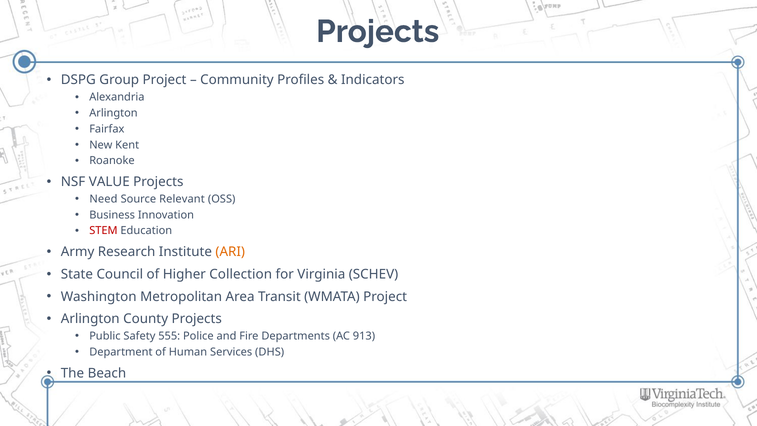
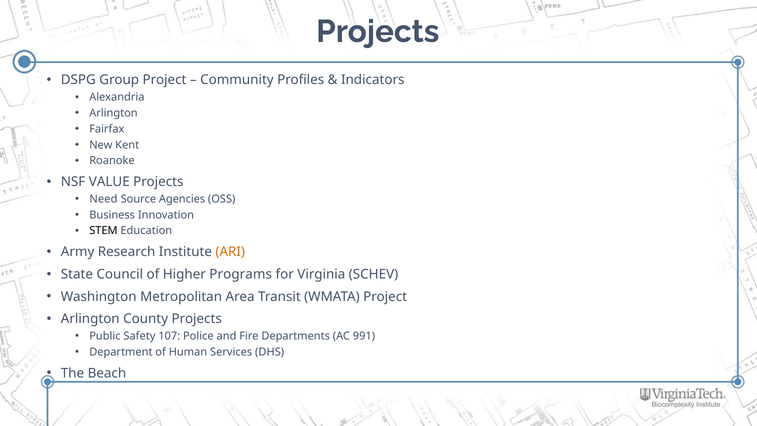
Relevant: Relevant -> Agencies
STEM colour: red -> black
Collection: Collection -> Programs
555: 555 -> 107
913: 913 -> 991
